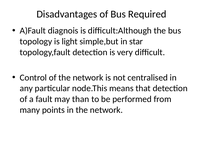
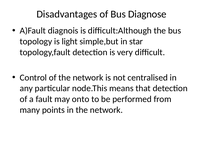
Required: Required -> Diagnose
than: than -> onto
